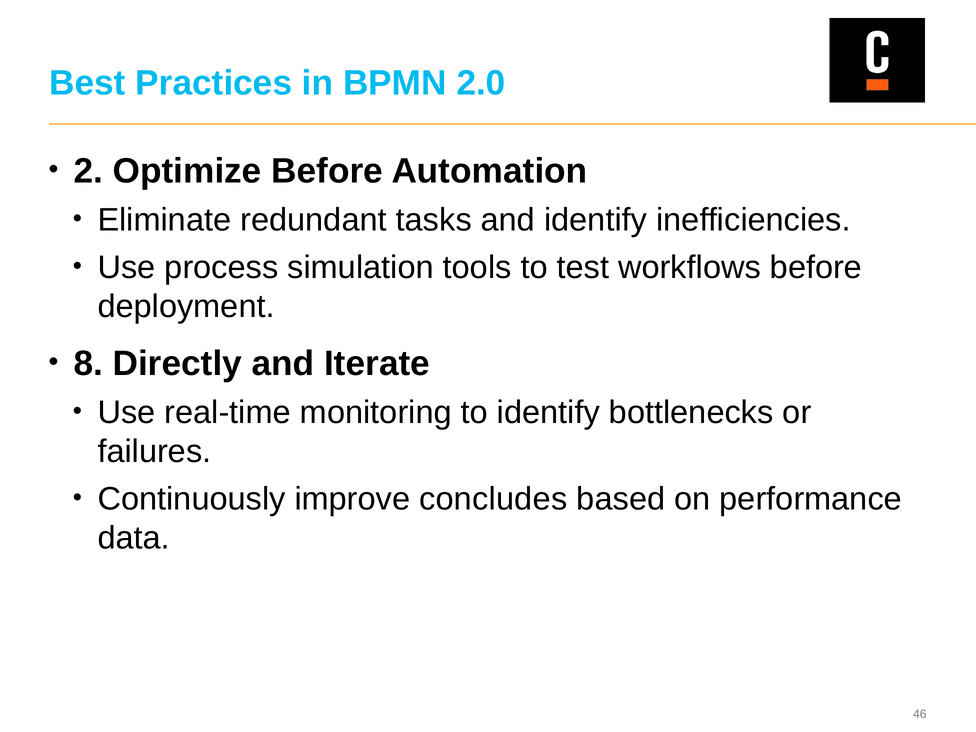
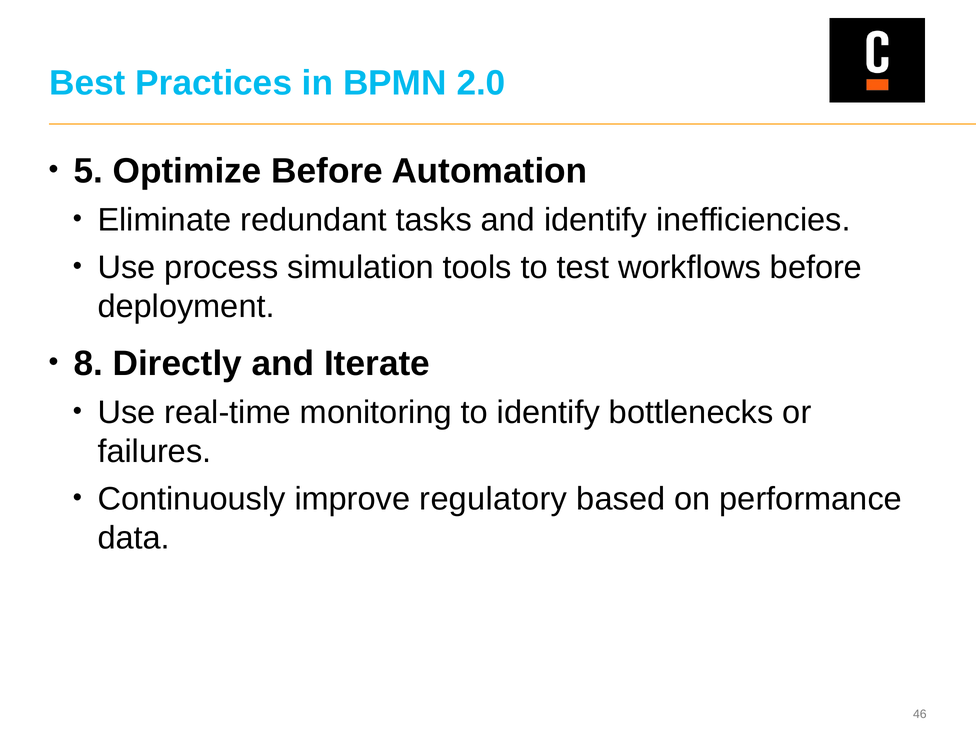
2: 2 -> 5
concludes: concludes -> regulatory
